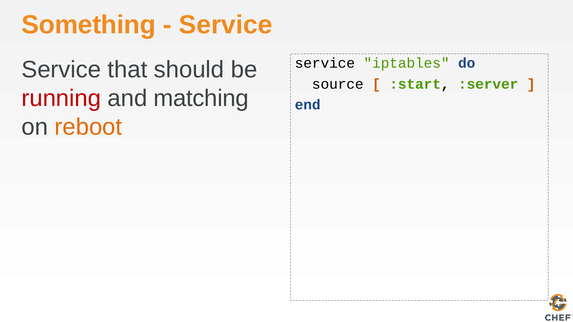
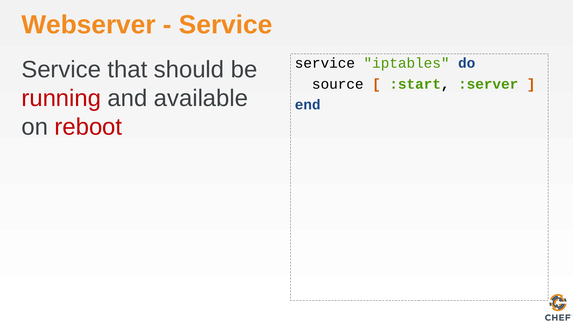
Something: Something -> Webserver
matching: matching -> available
reboot colour: orange -> red
